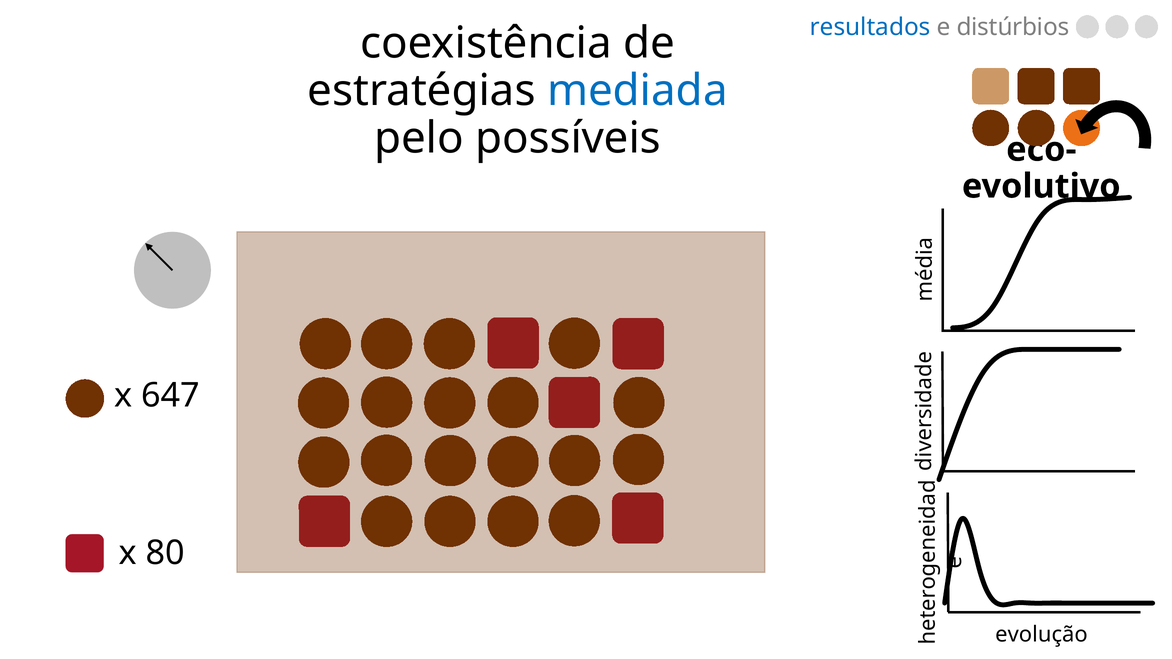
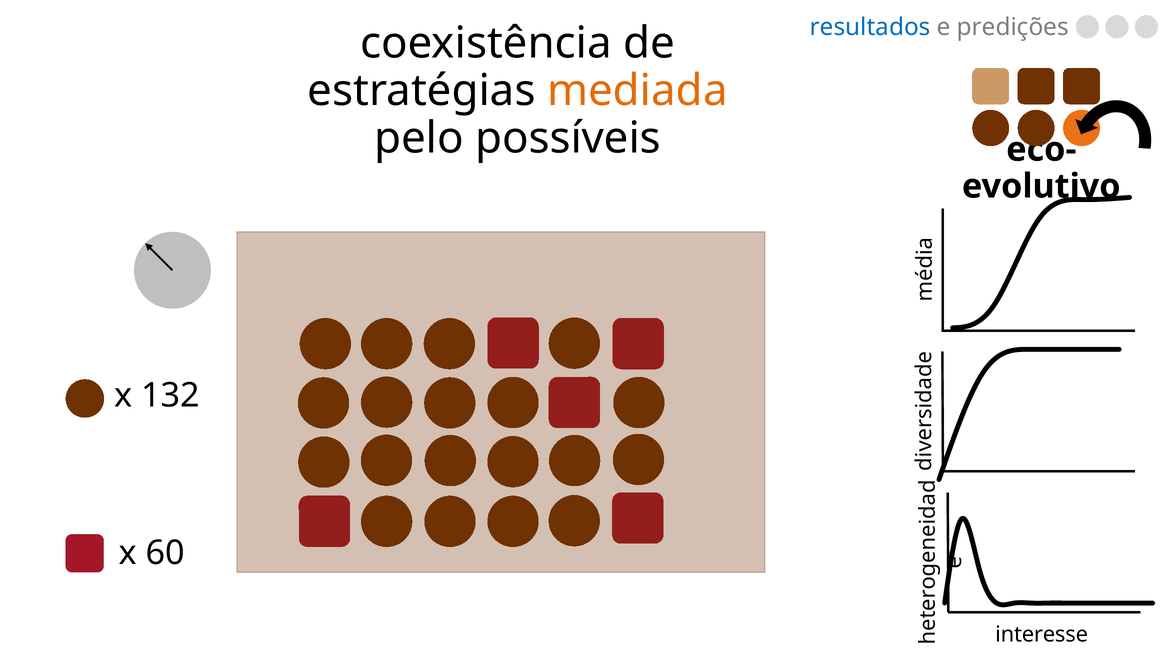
distúrbios: distúrbios -> predições
mediada colour: blue -> orange
647: 647 -> 132
80: 80 -> 60
evolução: evolução -> interesse
